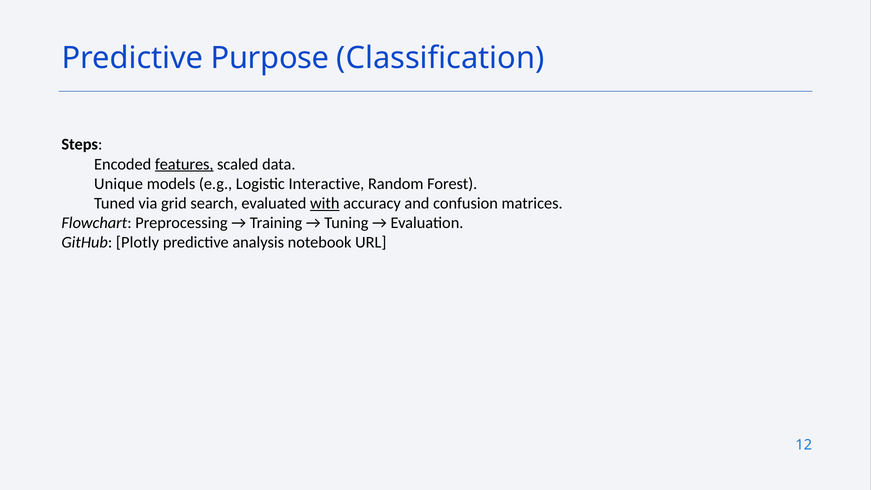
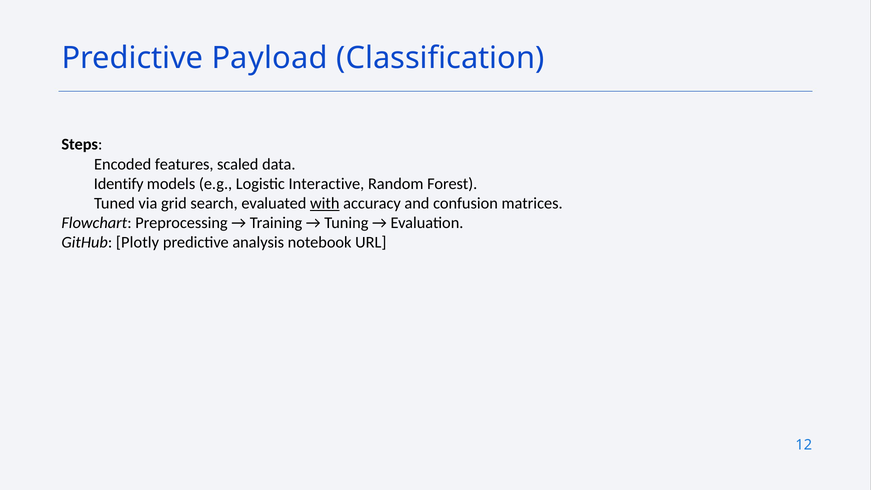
Purpose: Purpose -> Payload
features underline: present -> none
Unique: Unique -> Identify
